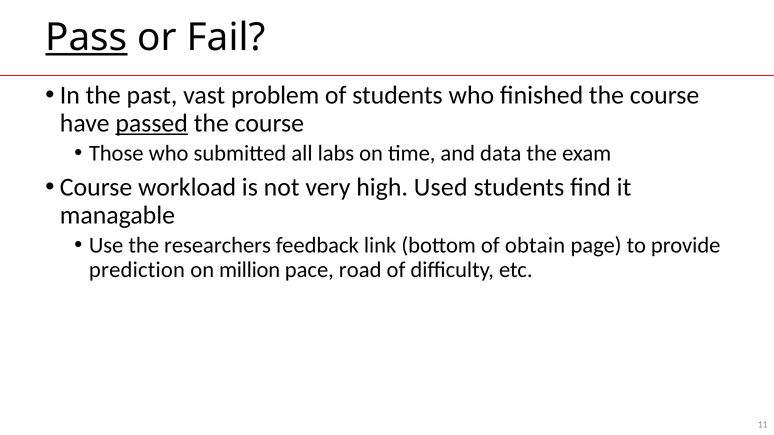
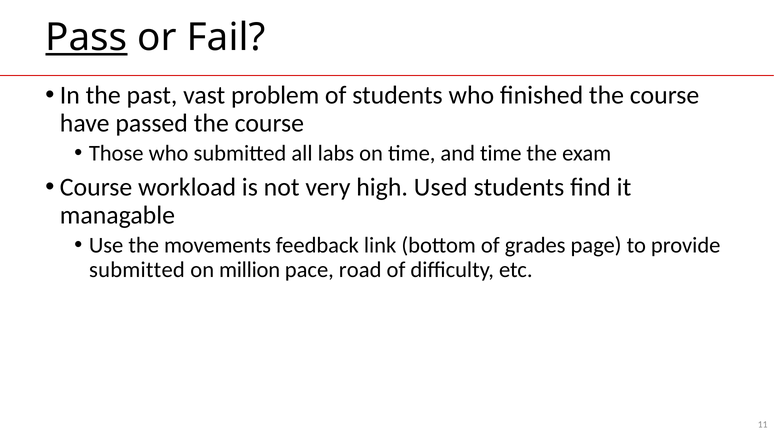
passed underline: present -> none
and data: data -> time
researchers: researchers -> movements
obtain: obtain -> grades
prediction at (137, 270): prediction -> submitted
